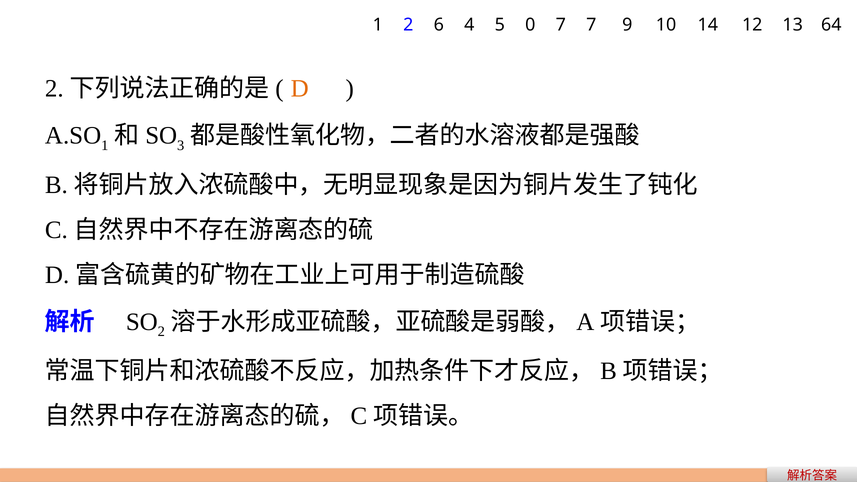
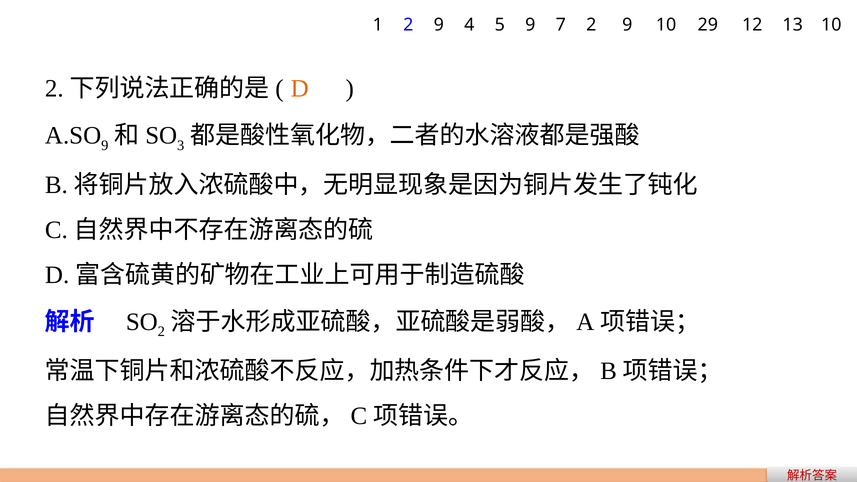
1 2 6: 6 -> 9
5 0: 0 -> 9
7 7: 7 -> 2
14: 14 -> 29
13 64: 64 -> 10
1 at (105, 146): 1 -> 9
